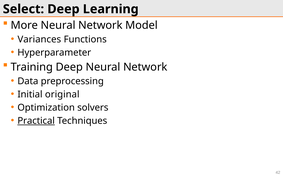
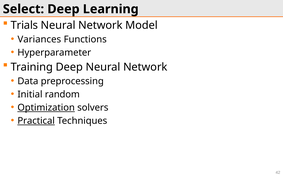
More: More -> Trials
original: original -> random
Optimization underline: none -> present
